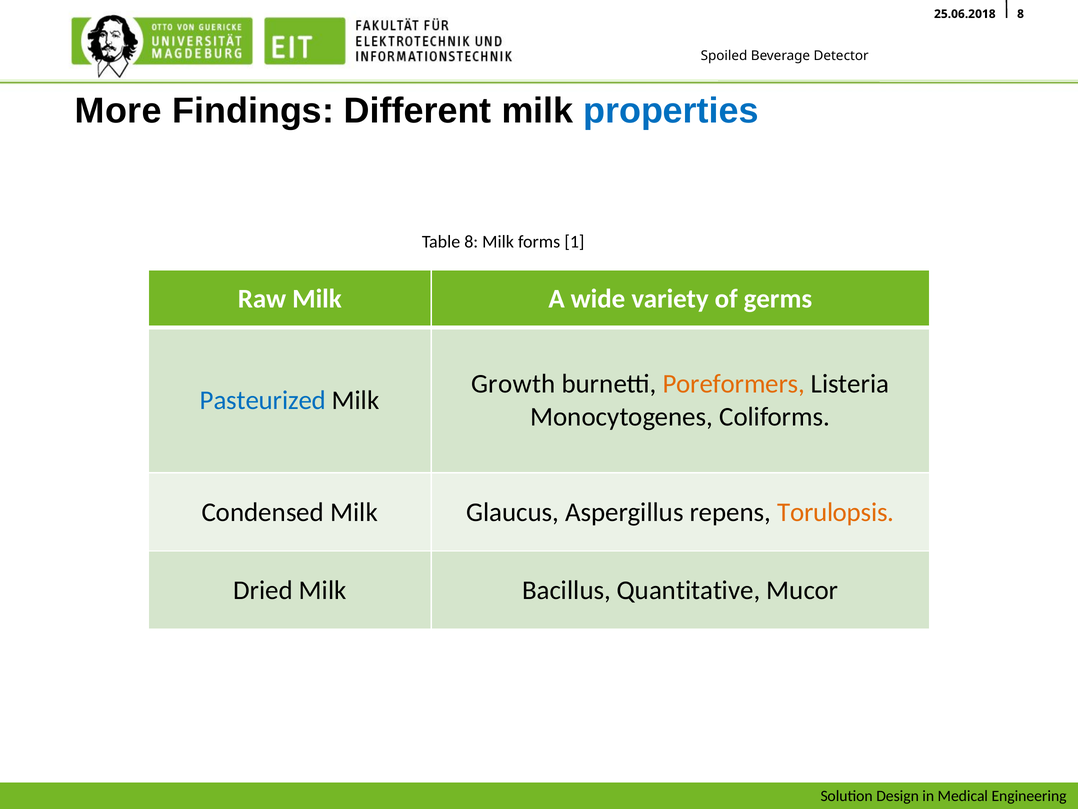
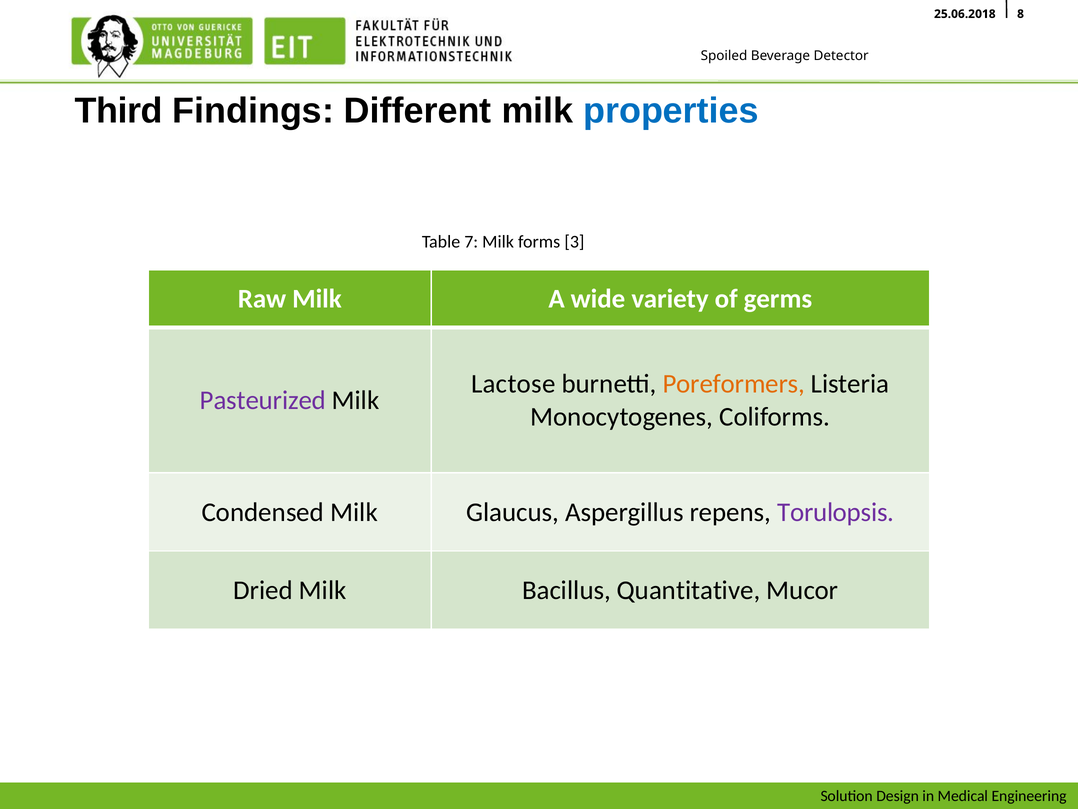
More: More -> Third
Table 8: 8 -> 7
1: 1 -> 3
Growth: Growth -> Lactose
Pasteurized colour: blue -> purple
Torulopsis colour: orange -> purple
